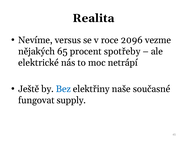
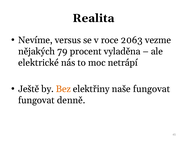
2096: 2096 -> 2063
65: 65 -> 79
spotřeby: spotřeby -> vyladěna
Bez colour: blue -> orange
naše současné: současné -> fungovat
supply: supply -> denně
